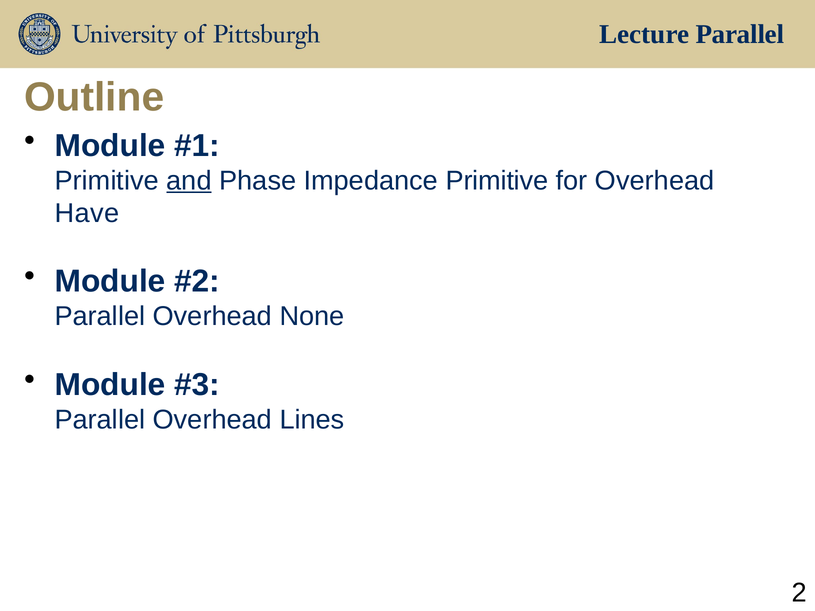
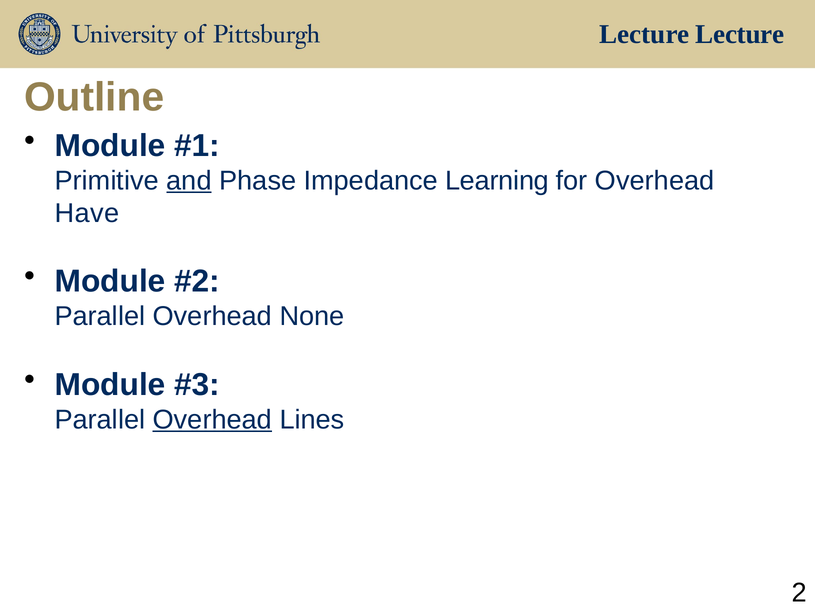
Lecture Parallel: Parallel -> Lecture
Impedance Primitive: Primitive -> Learning
Overhead at (212, 420) underline: none -> present
